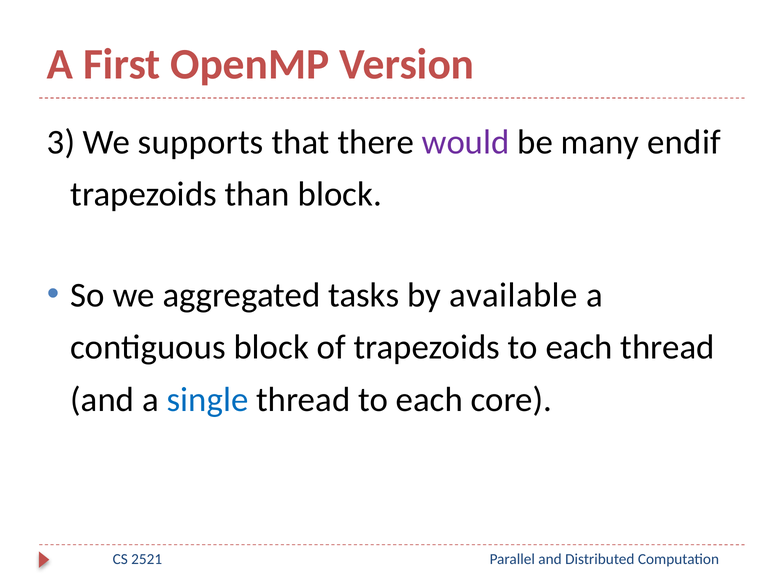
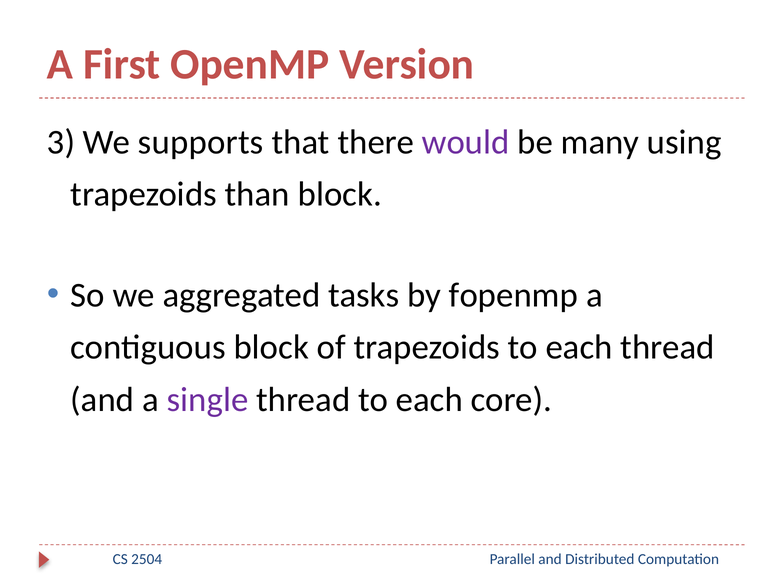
endif: endif -> using
available: available -> fopenmp
single colour: blue -> purple
2521: 2521 -> 2504
